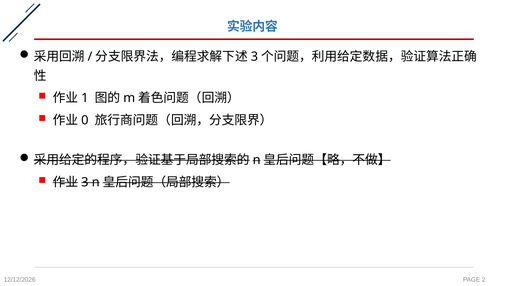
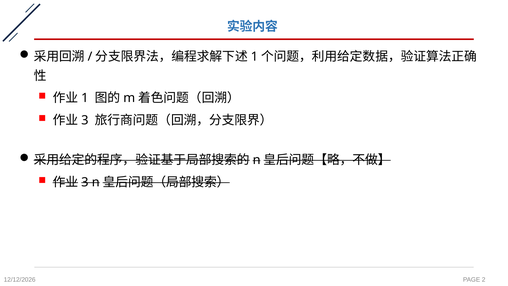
3 at (254, 57): 3 -> 1
0 at (85, 120): 0 -> 3
